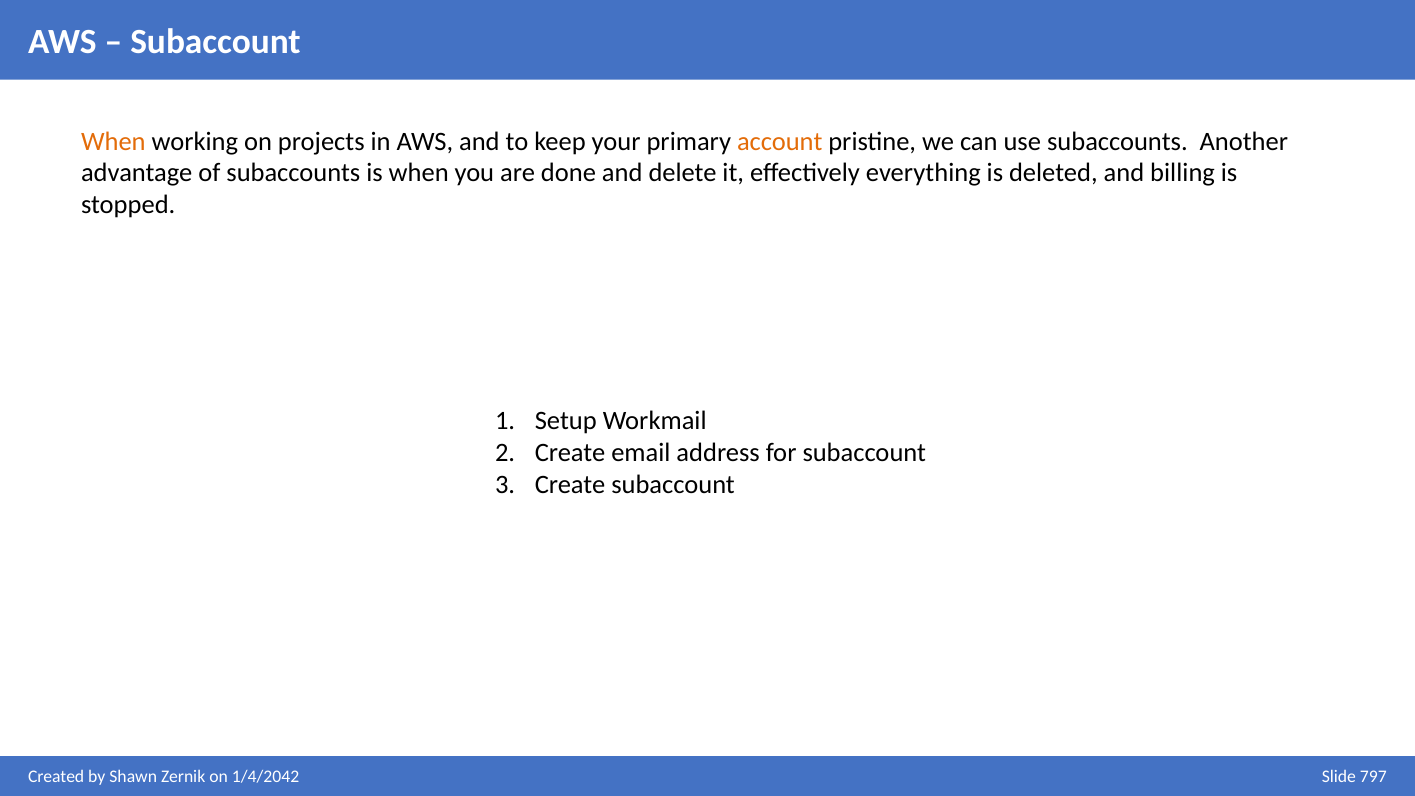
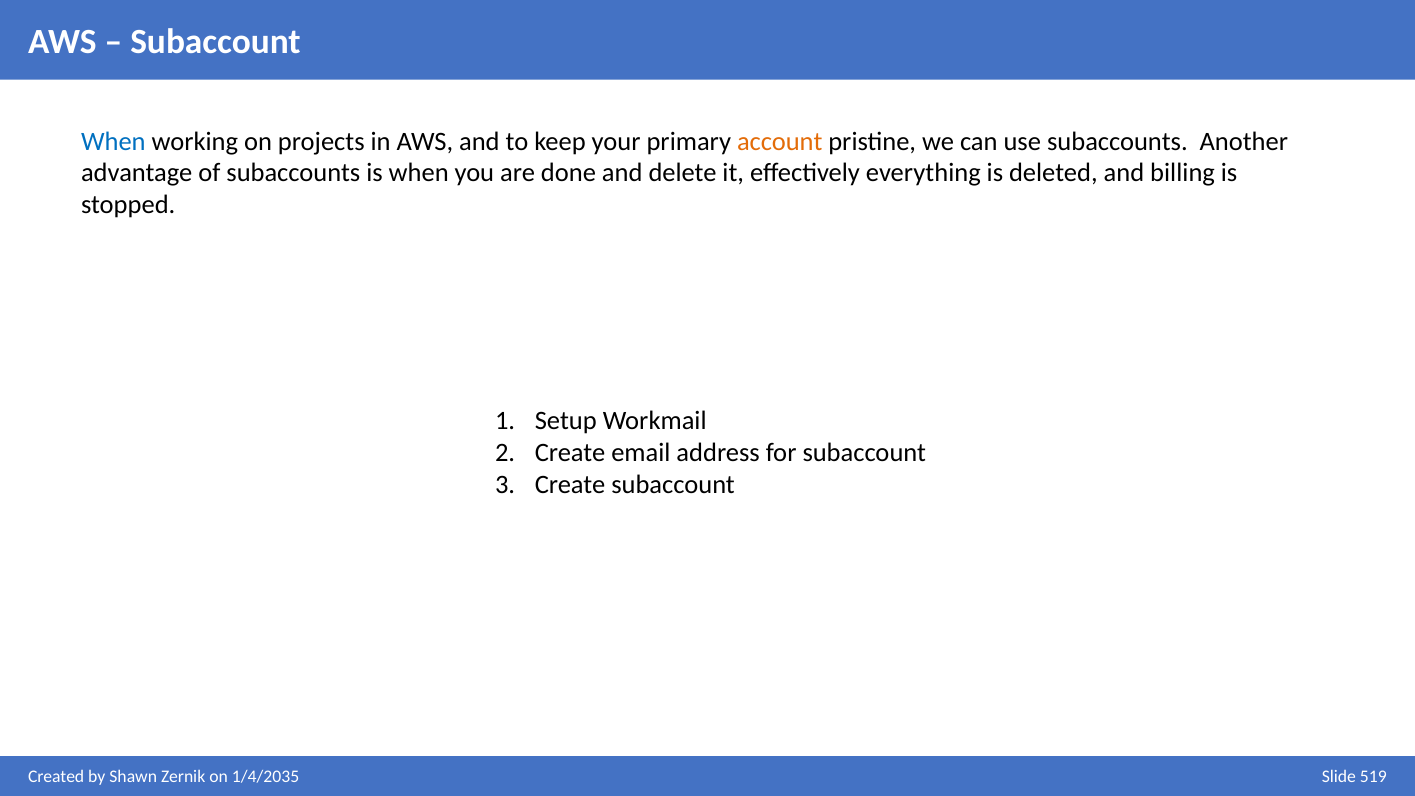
When at (113, 141) colour: orange -> blue
1/4/2042: 1/4/2042 -> 1/4/2035
797: 797 -> 519
